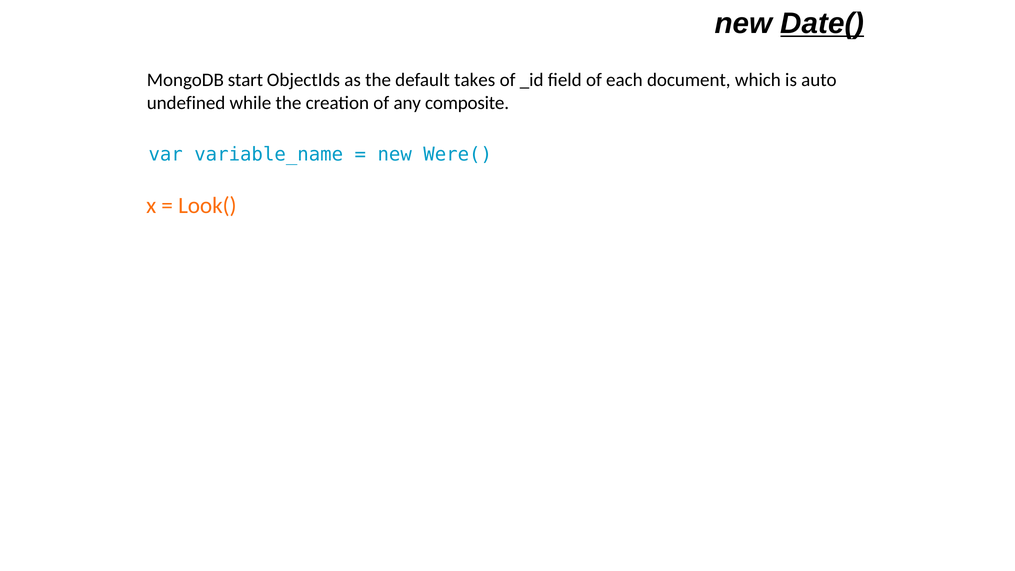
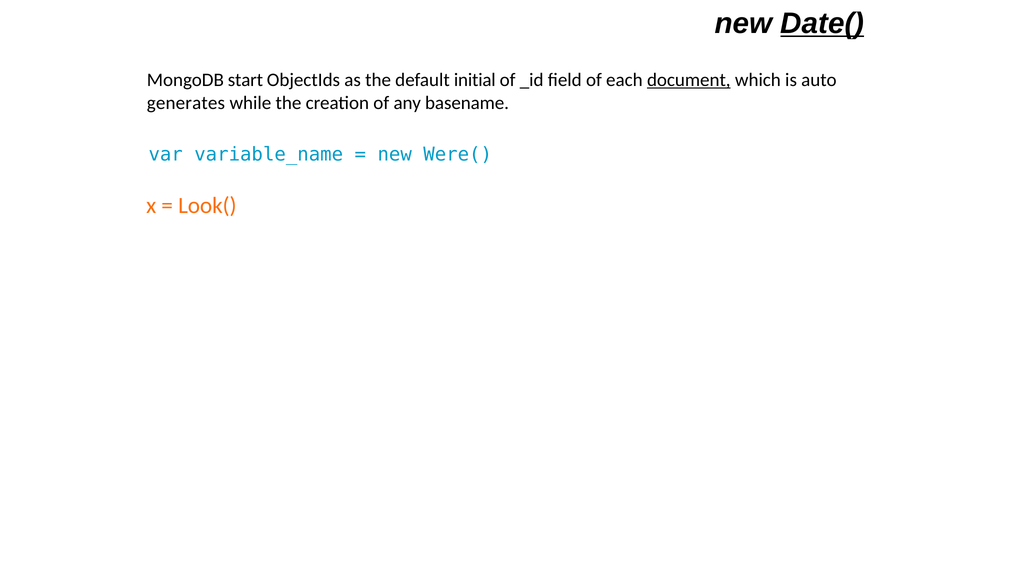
takes: takes -> initial
document underline: none -> present
undefined: undefined -> generates
composite: composite -> basename
